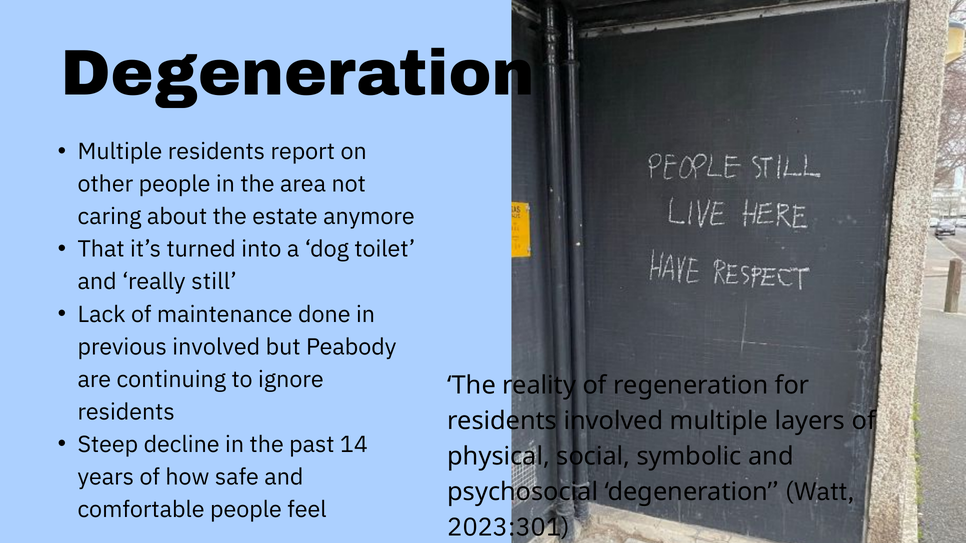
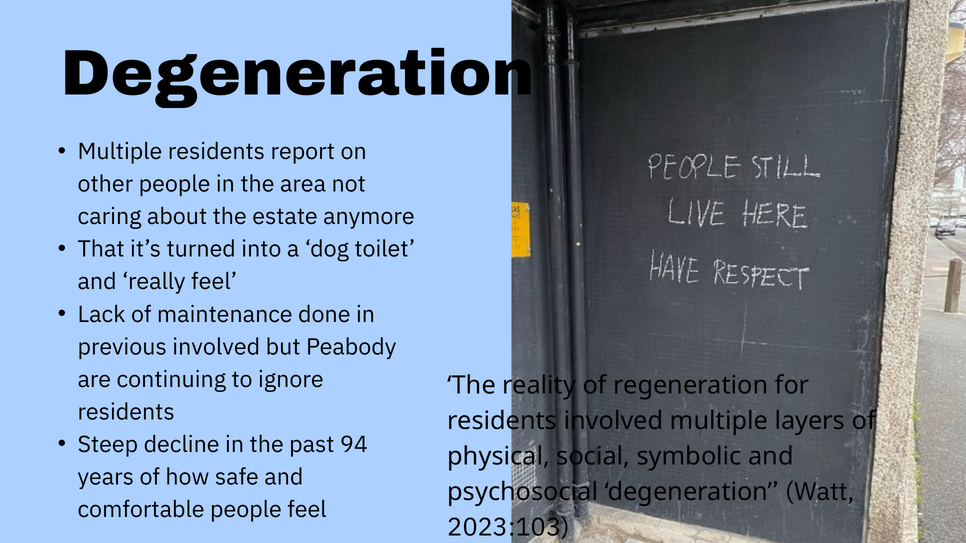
really still: still -> feel
14: 14 -> 94
2023:301: 2023:301 -> 2023:103
